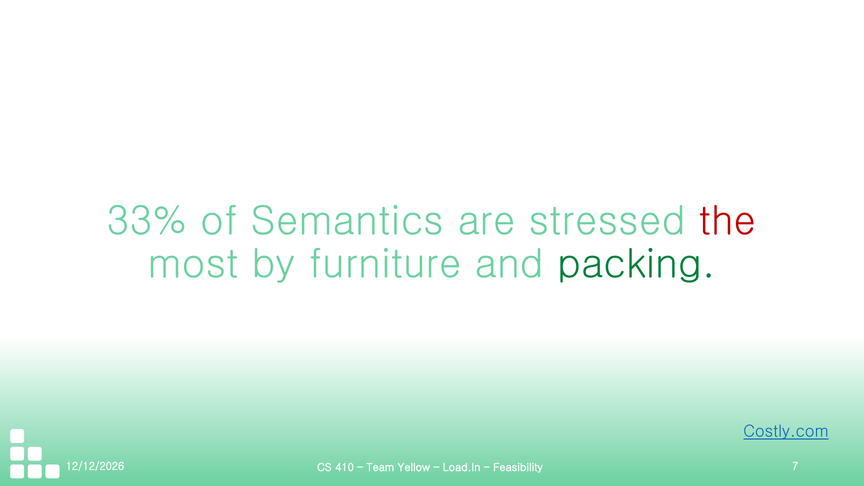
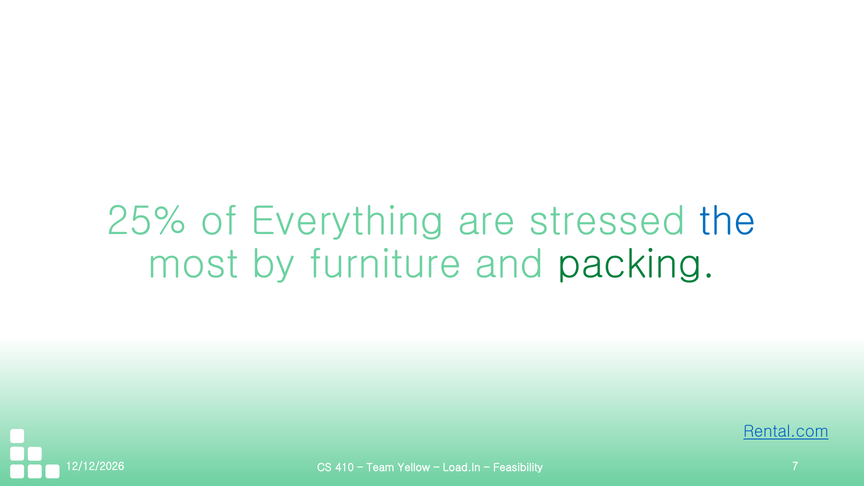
33%: 33% -> 25%
Semantics: Semantics -> Everything
the colour: red -> blue
Costly.com: Costly.com -> Rental.com
